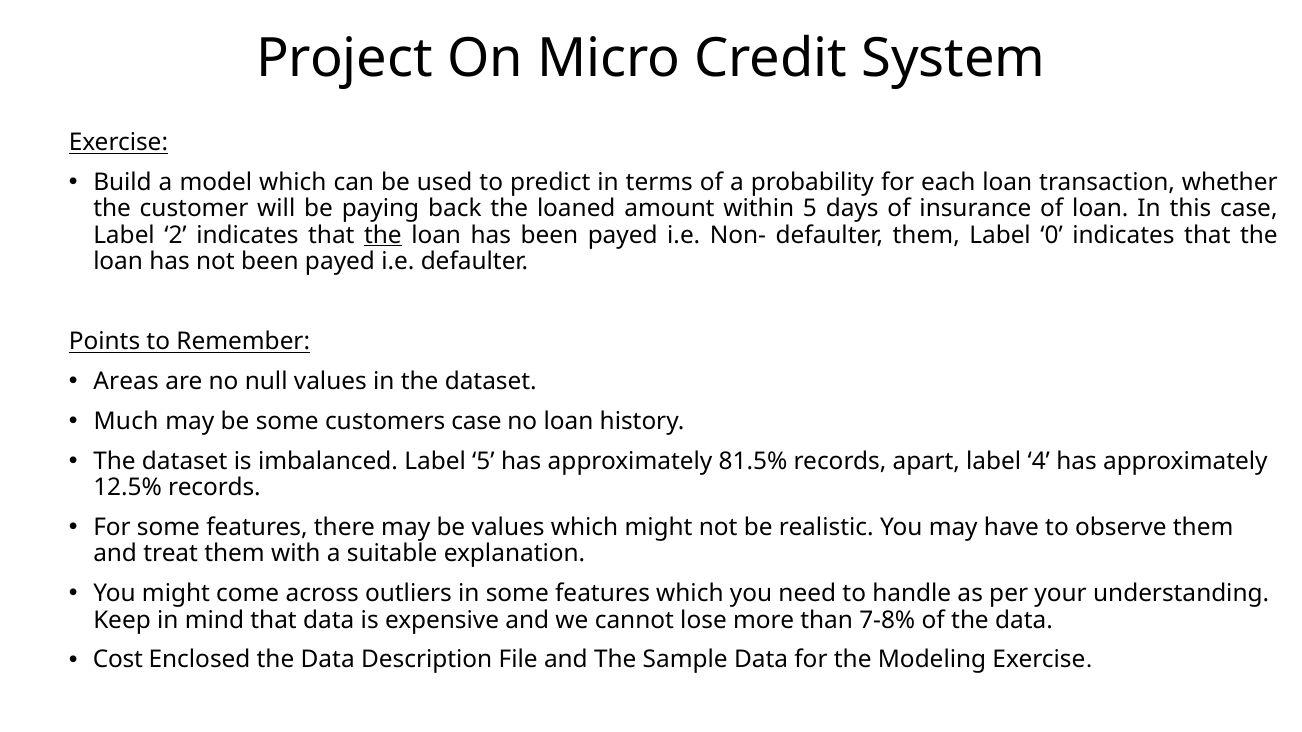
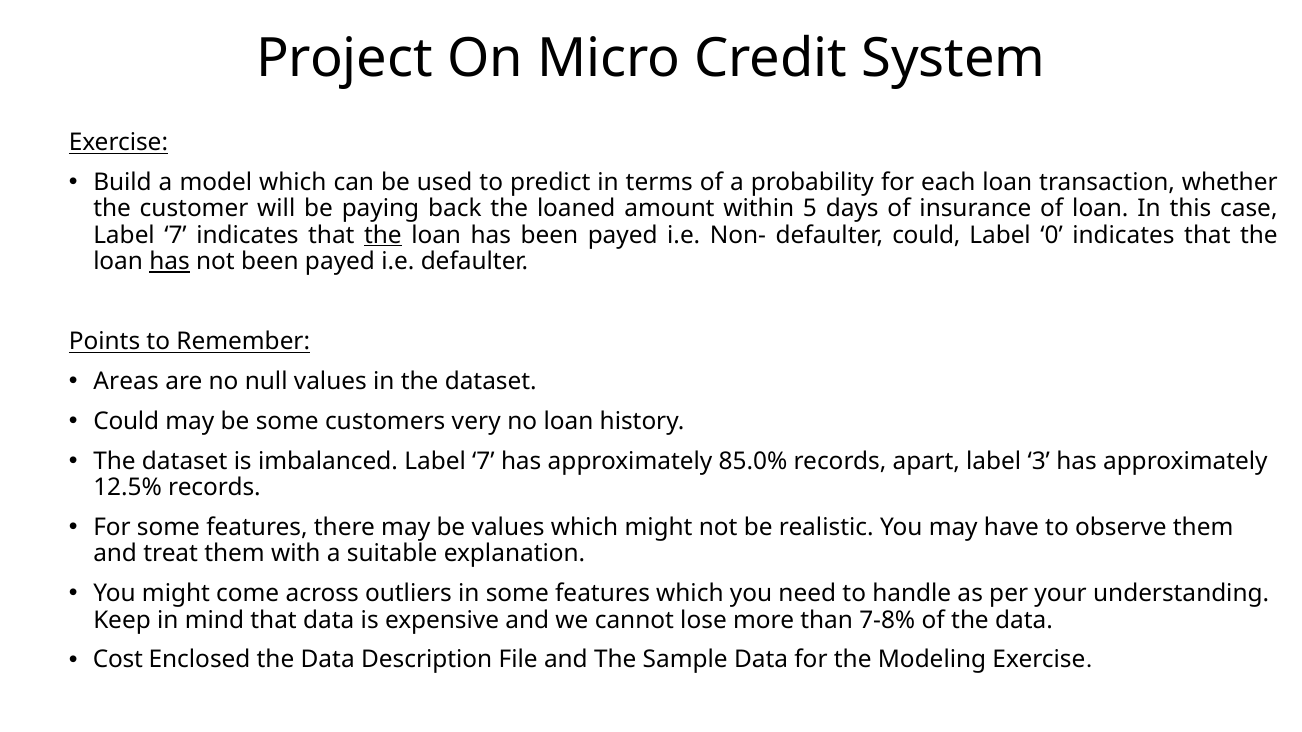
2 at (176, 235): 2 -> 7
defaulter them: them -> could
has at (170, 262) underline: none -> present
Much at (126, 421): Much -> Could
customers case: case -> very
imbalanced Label 5: 5 -> 7
81.5%: 81.5% -> 85.0%
4: 4 -> 3
